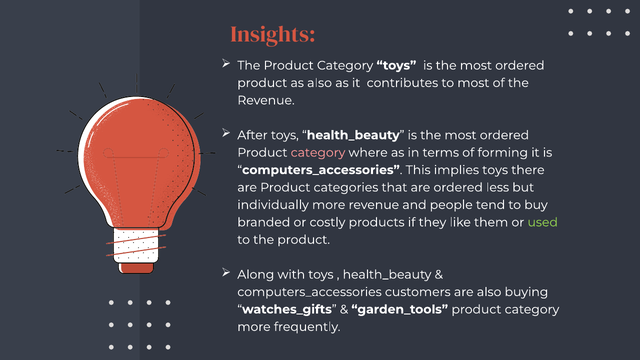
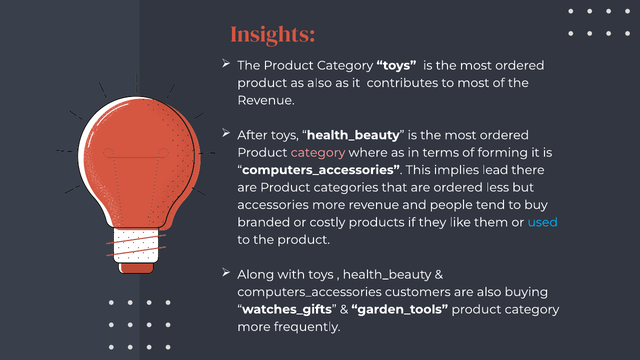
implies toys: toys -> lead
individually: individually -> accessories
used colour: light green -> light blue
